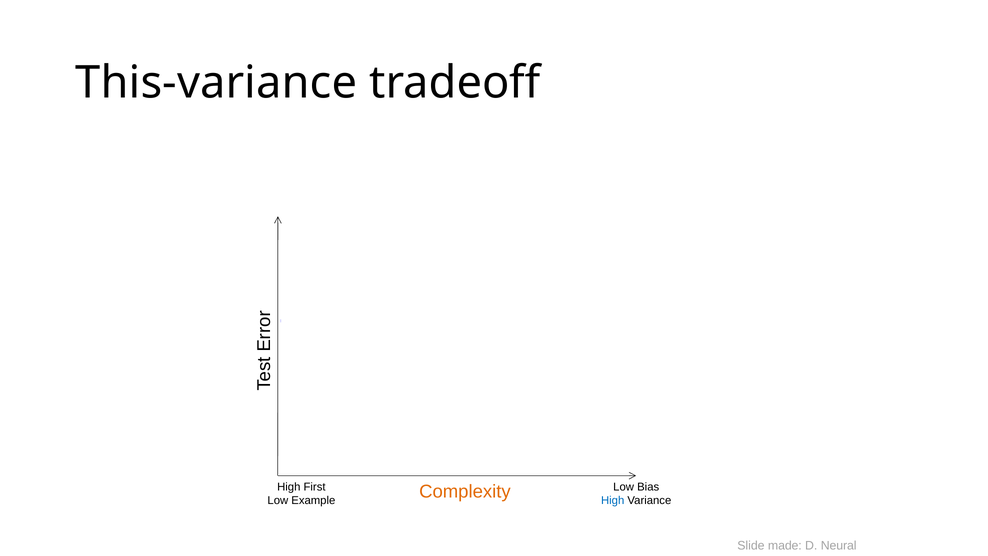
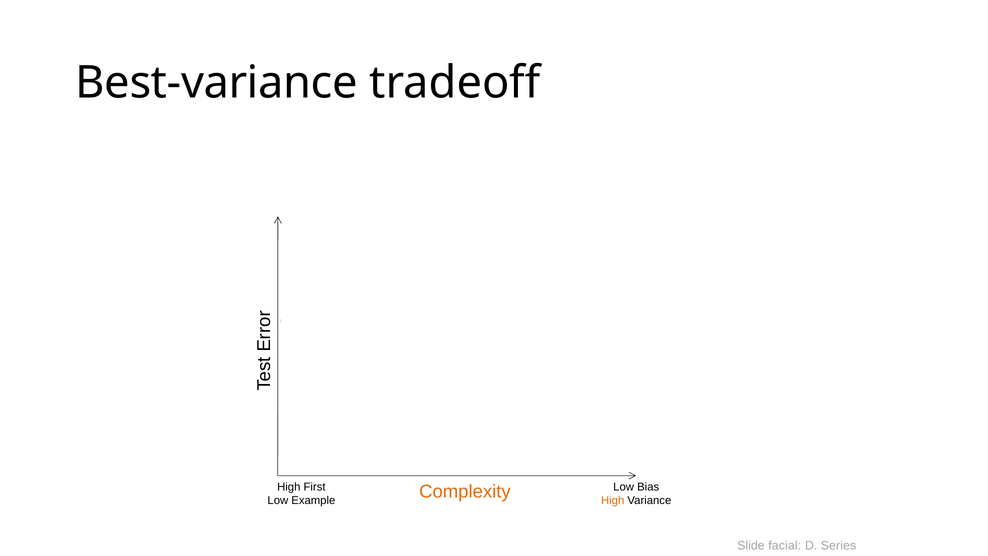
This-variance: This-variance -> Best-variance
High at (613, 500) colour: blue -> orange
made: made -> facial
Neural: Neural -> Series
